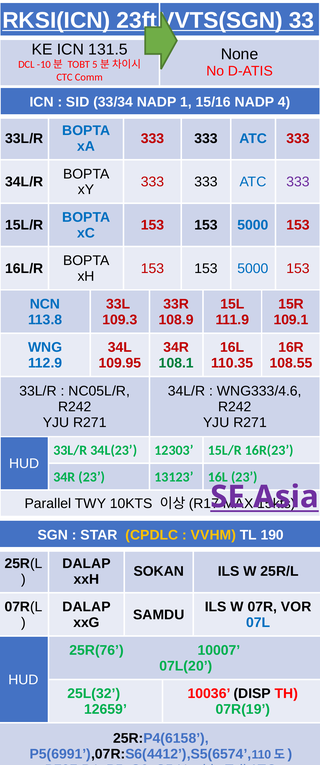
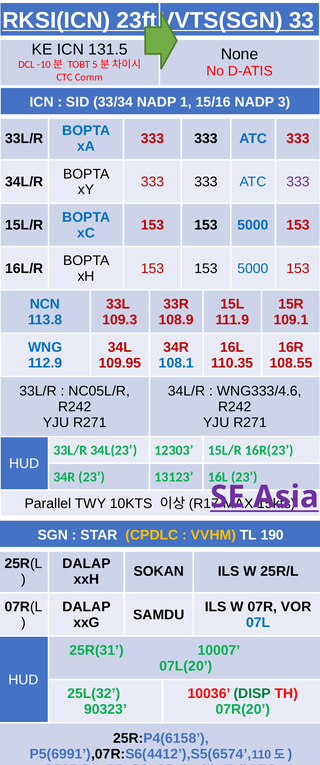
4: 4 -> 3
108.1 colour: green -> blue
25R(76: 25R(76 -> 25R(31
DISP colour: black -> green
12659: 12659 -> 90323
07R(19: 07R(19 -> 07R(20
